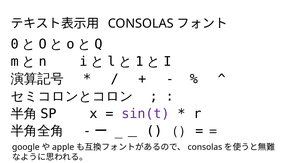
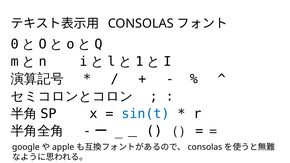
sin(t colour: purple -> blue
